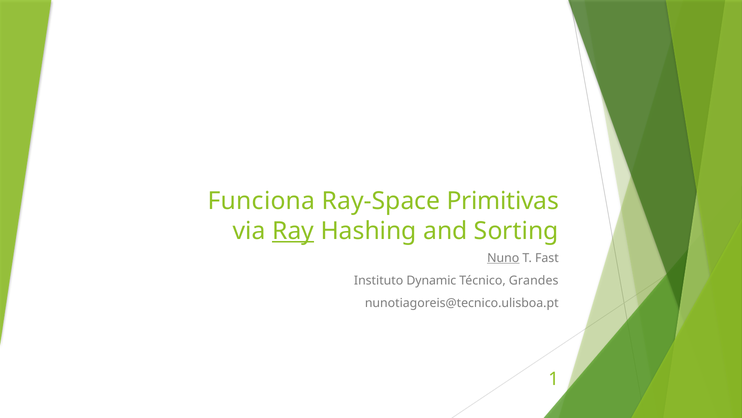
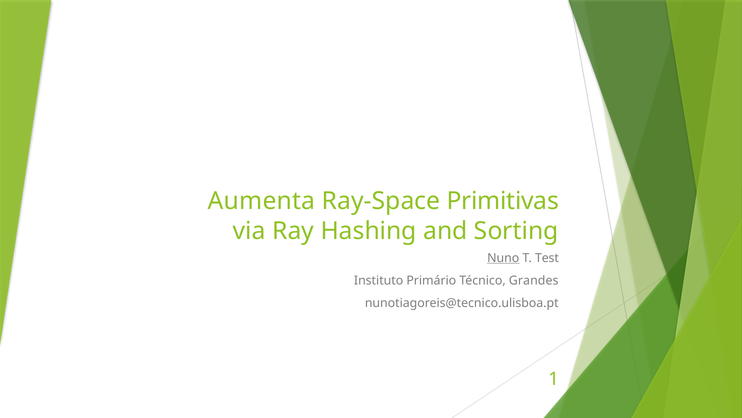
Funciona: Funciona -> Aumenta
Ray underline: present -> none
Fast: Fast -> Test
Dynamic: Dynamic -> Primário
